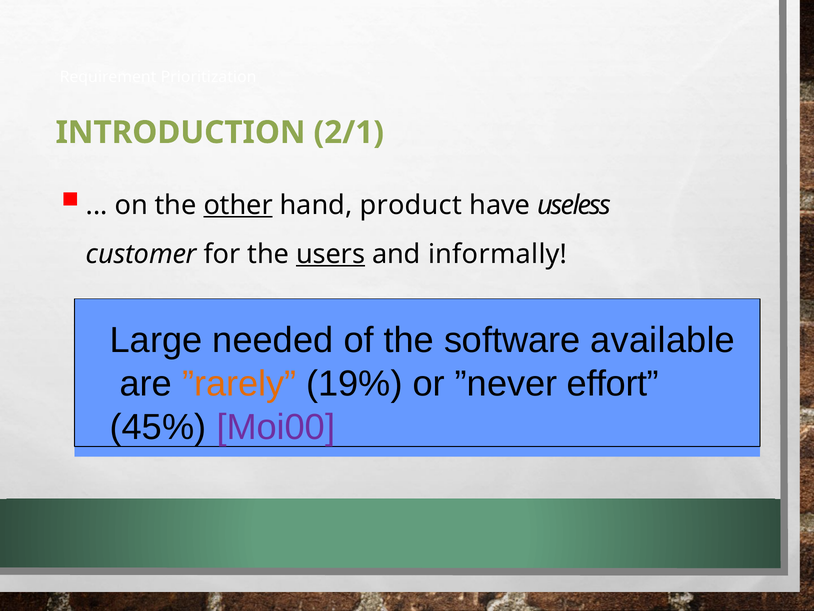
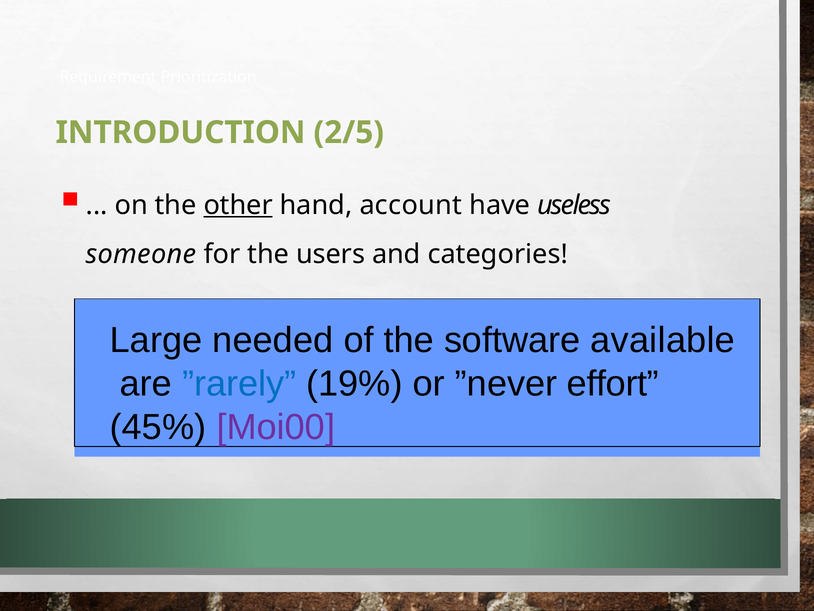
2/1: 2/1 -> 2/5
product: product -> account
customer: customer -> someone
users underline: present -> none
informally: informally -> categories
”rarely colour: orange -> blue
